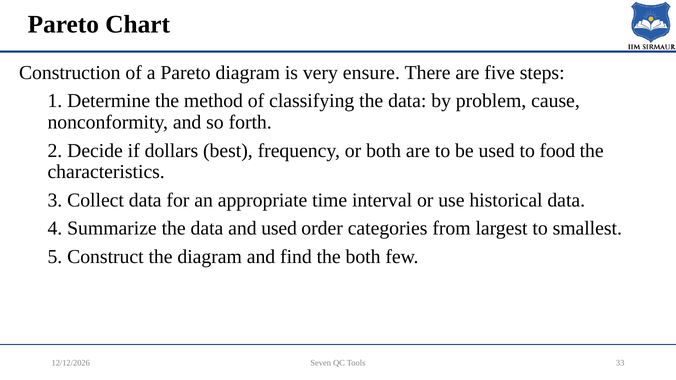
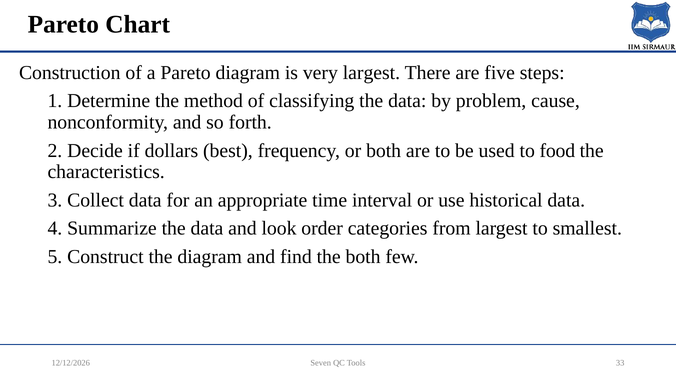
very ensure: ensure -> largest
and used: used -> look
